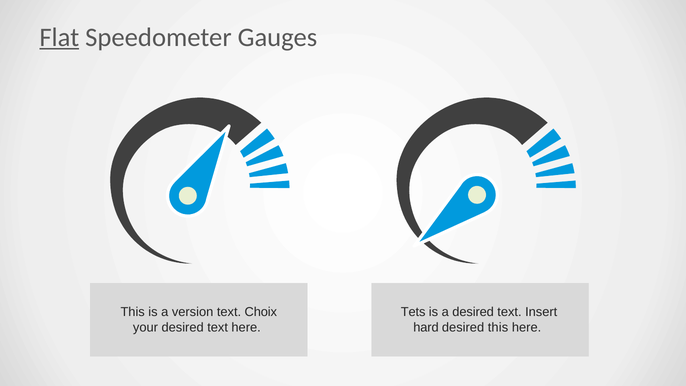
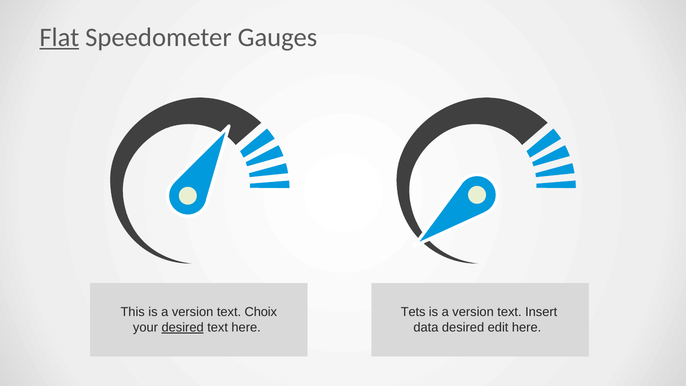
desired at (473, 312): desired -> version
desired at (183, 327) underline: none -> present
hard: hard -> data
desired this: this -> edit
